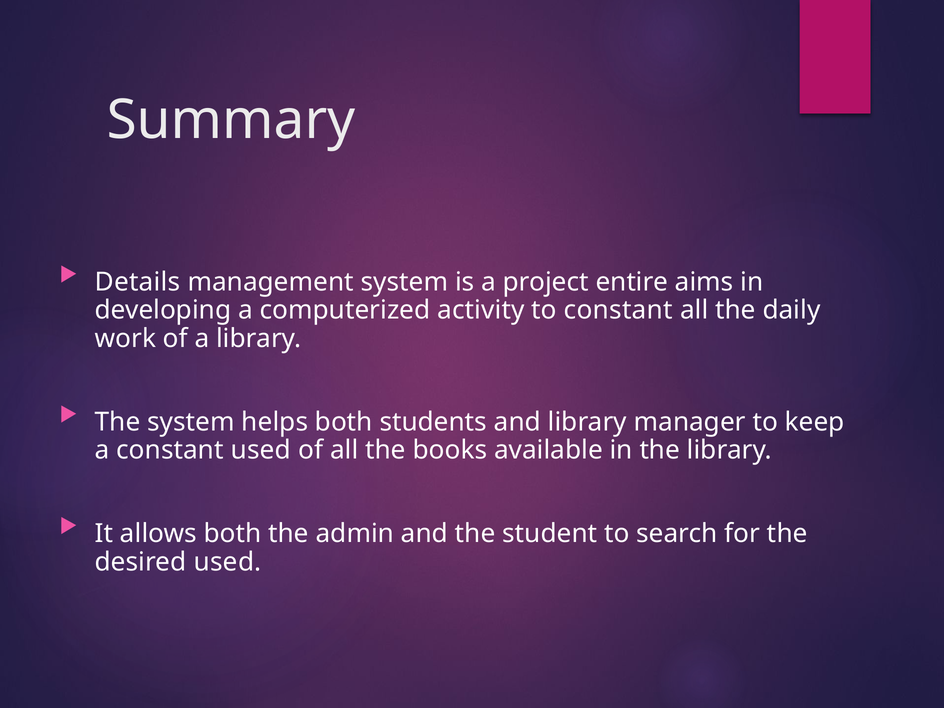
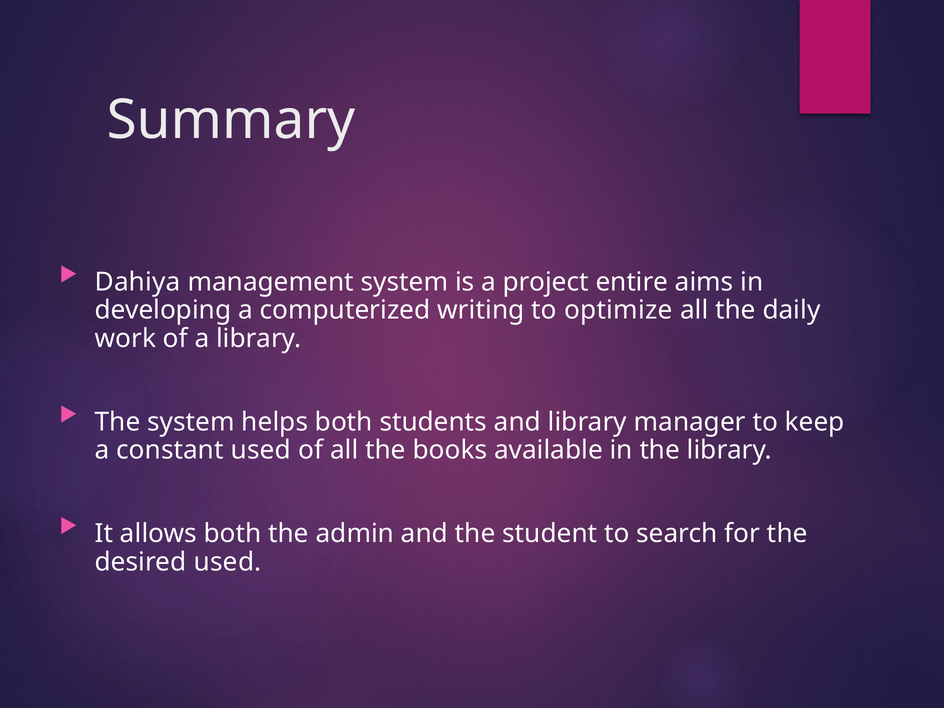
Details: Details -> Dahiya
activity: activity -> writing
to constant: constant -> optimize
